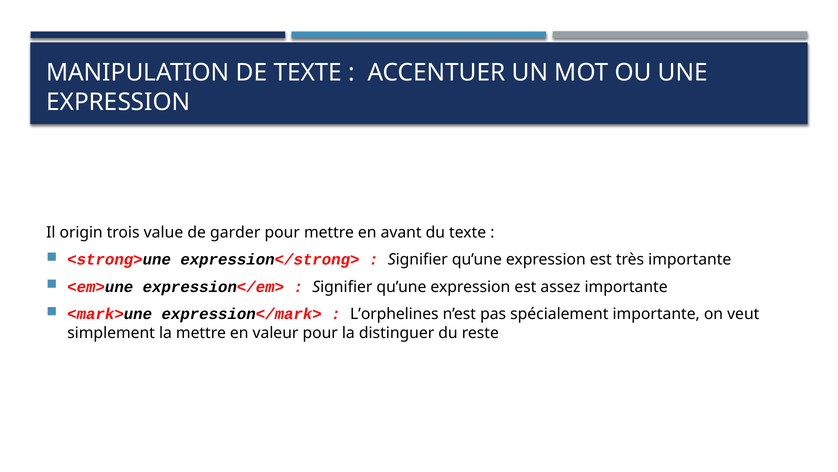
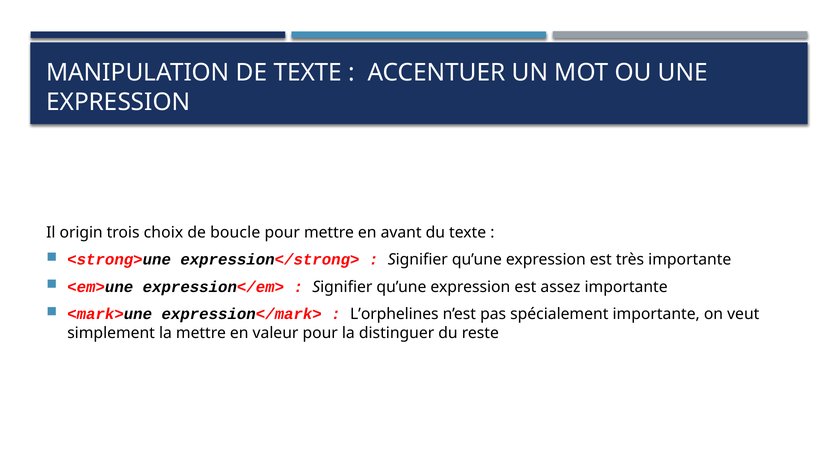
value: value -> choix
garder: garder -> boucle
